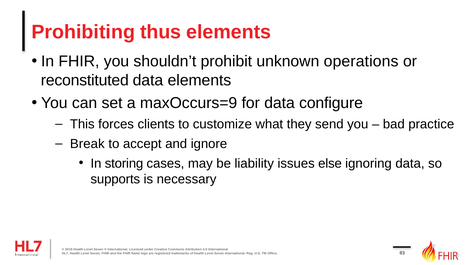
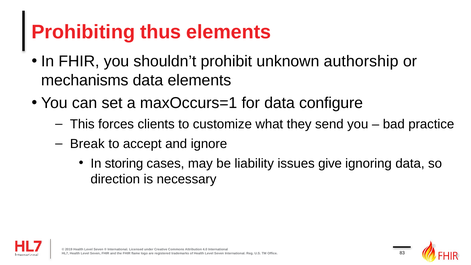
operations: operations -> authorship
reconstituted: reconstituted -> mechanisms
maxOccurs=9: maxOccurs=9 -> maxOccurs=1
else: else -> give
supports: supports -> direction
